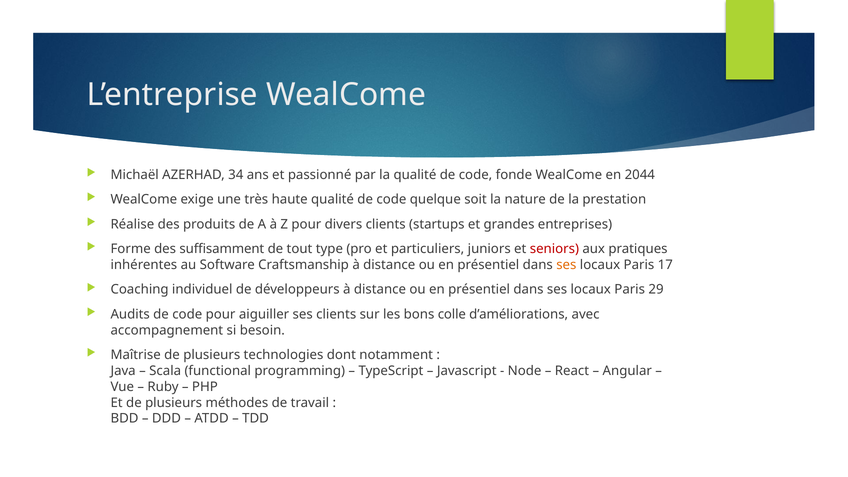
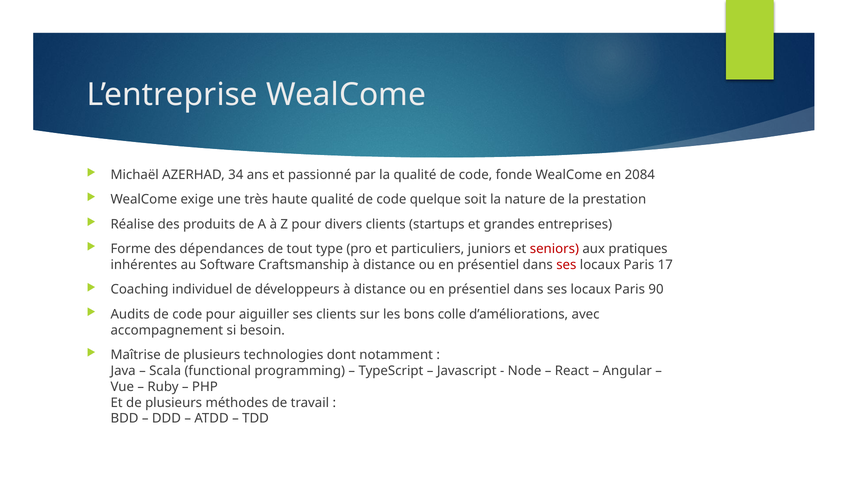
2044: 2044 -> 2084
suffisamment: suffisamment -> dépendances
ses at (566, 265) colour: orange -> red
29: 29 -> 90
